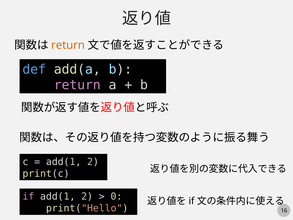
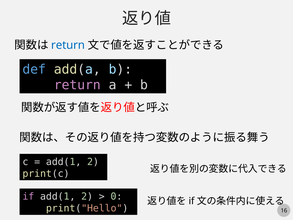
return at (68, 45) colour: orange -> blue
